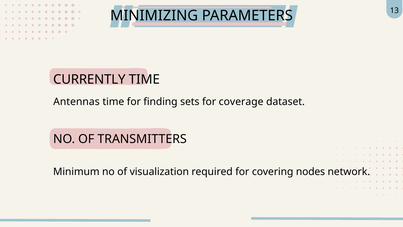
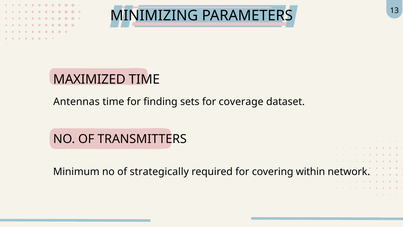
CURRENTLY: CURRENTLY -> MAXIMIZED
visualization: visualization -> strategically
nodes: nodes -> within
